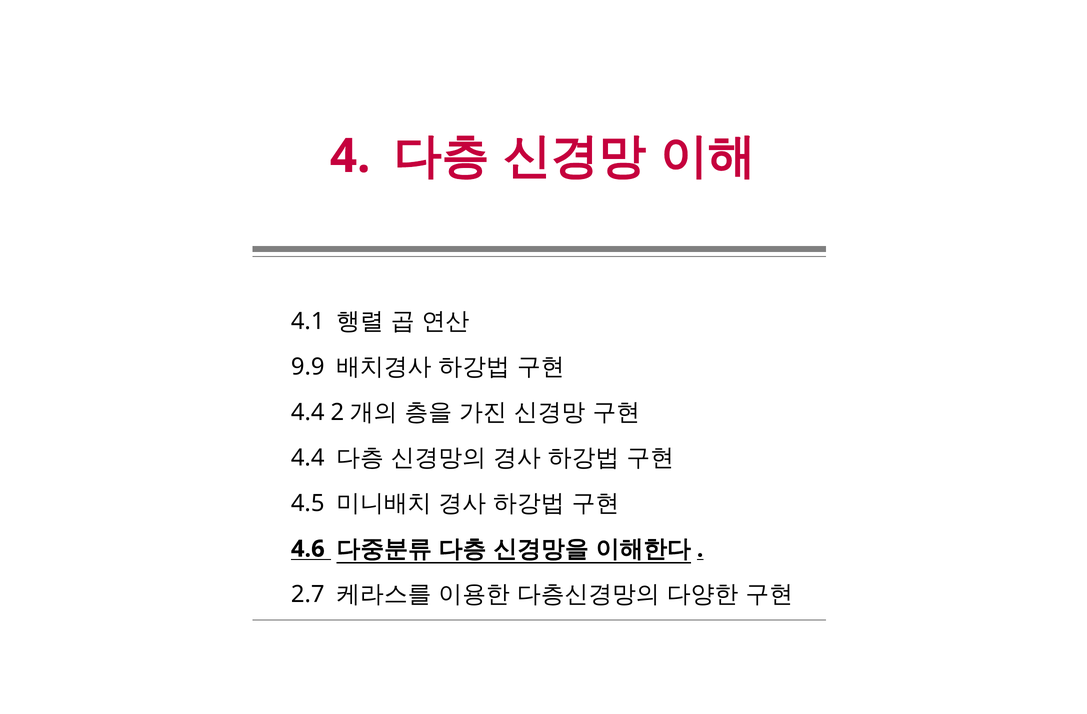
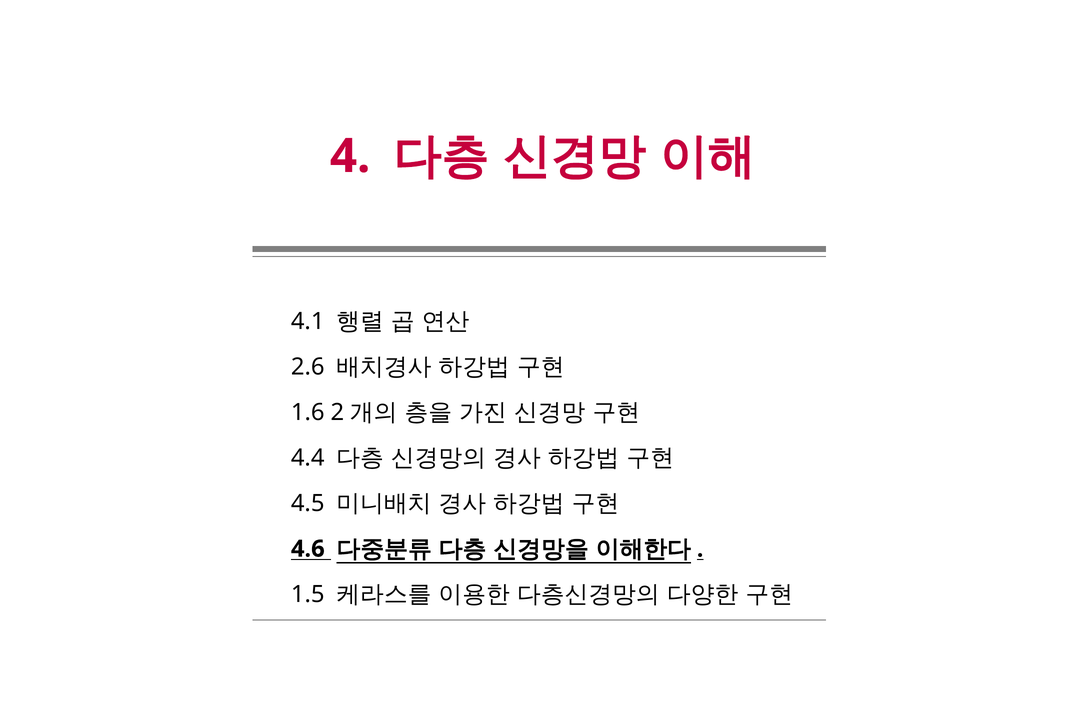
9.9: 9.9 -> 2.6
4.4 at (308, 412): 4.4 -> 1.6
2.7: 2.7 -> 1.5
